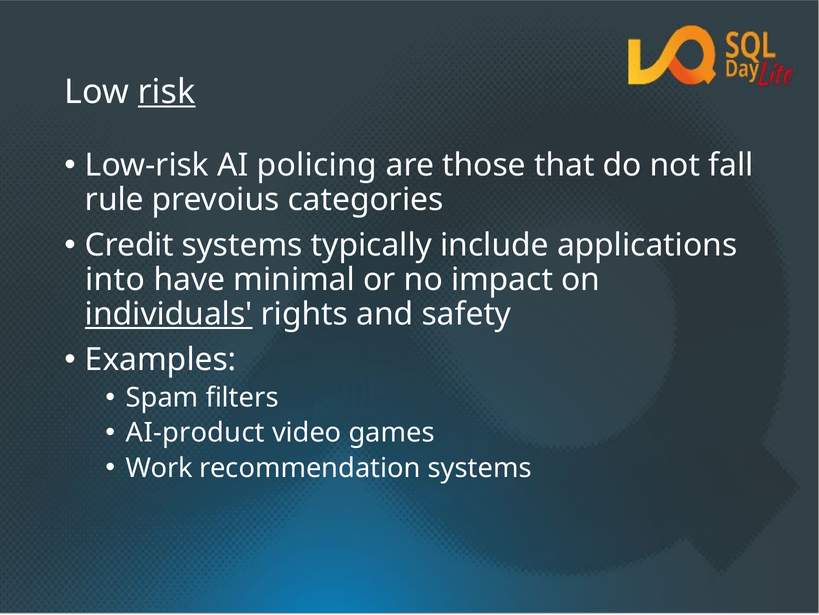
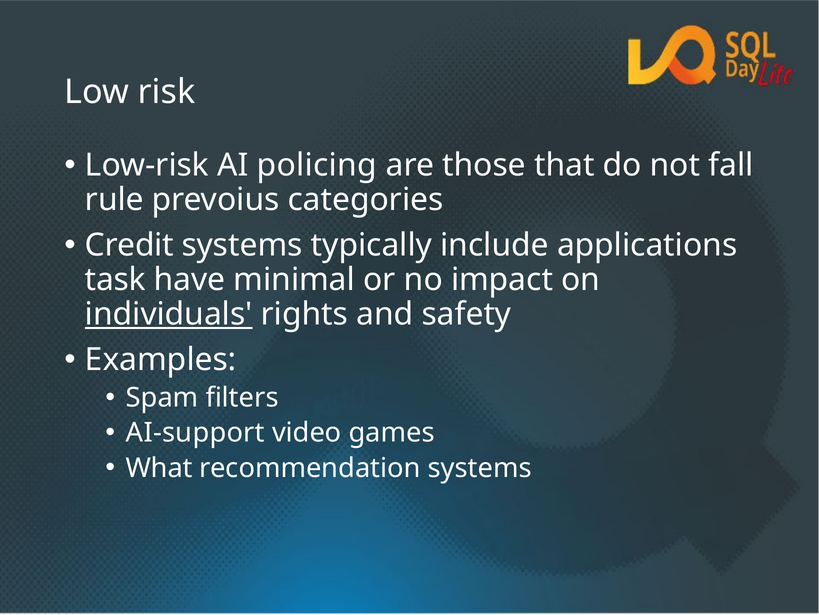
risk underline: present -> none
into: into -> task
AI-product: AI-product -> AI-support
Work: Work -> What
